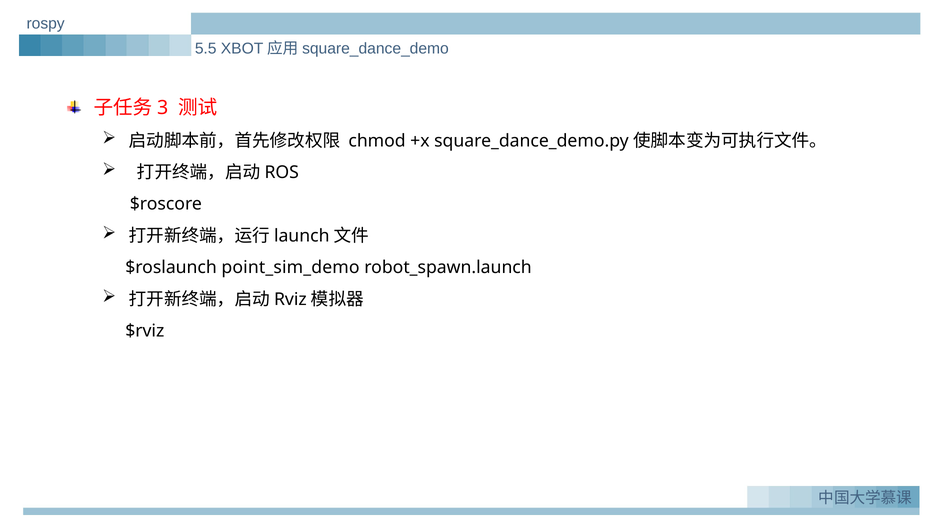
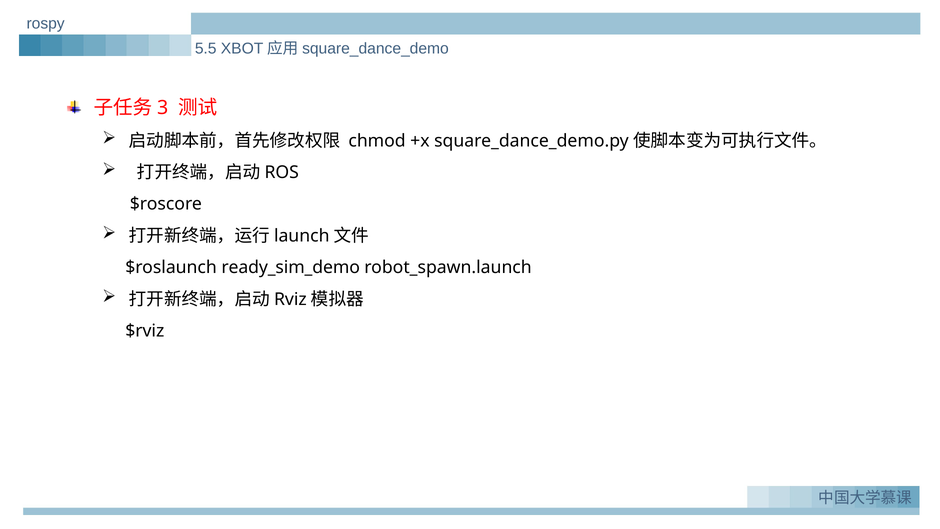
point_sim_demo: point_sim_demo -> ready_sim_demo
